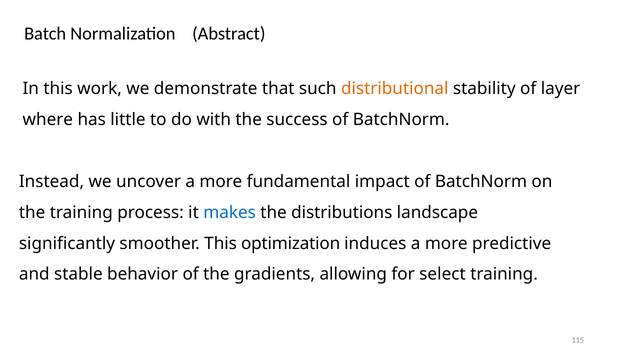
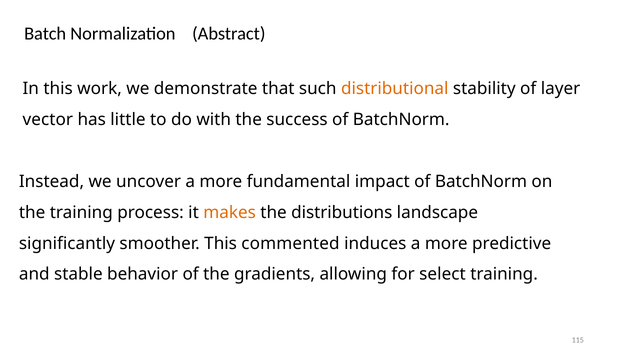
where: where -> vector
makes colour: blue -> orange
optimization: optimization -> commented
